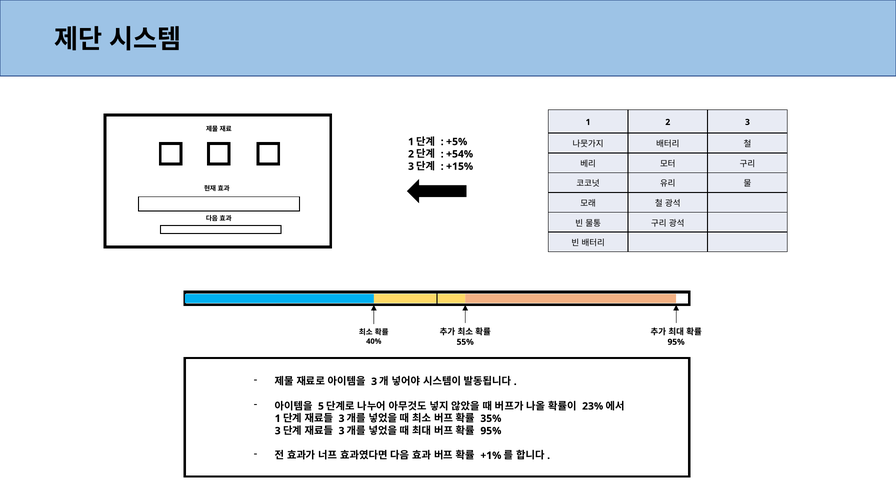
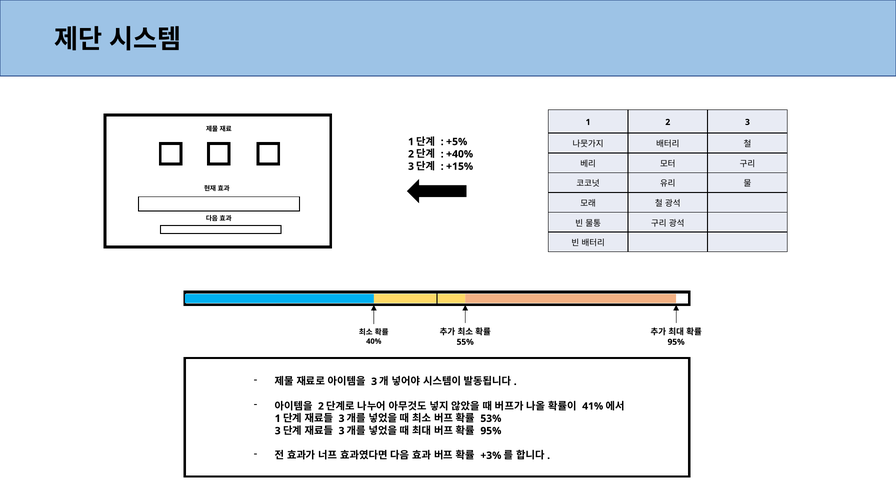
+54%: +54% -> +40%
5 at (321, 406): 5 -> 2
23%: 23% -> 41%
35%: 35% -> 53%
+1%: +1% -> +3%
